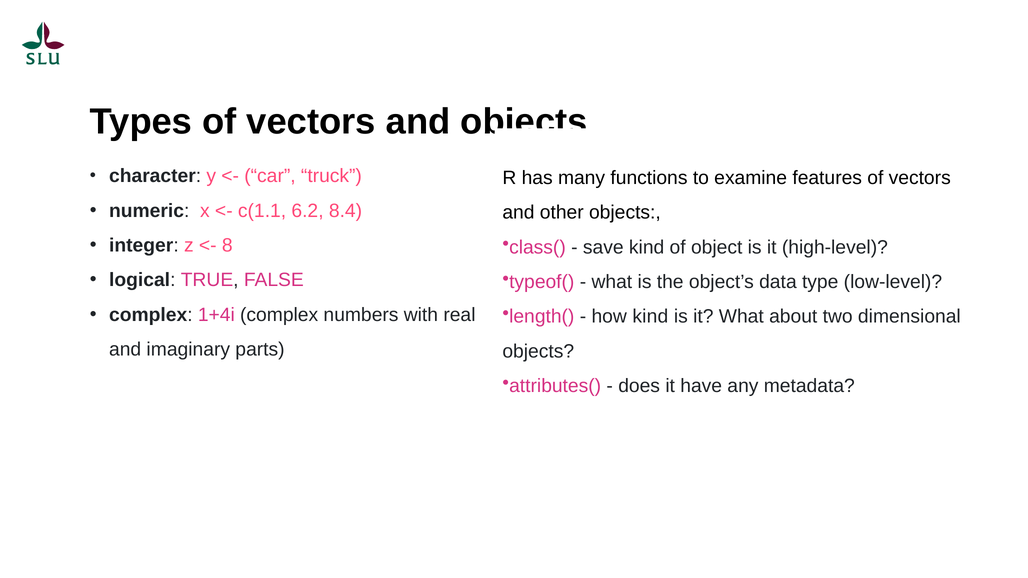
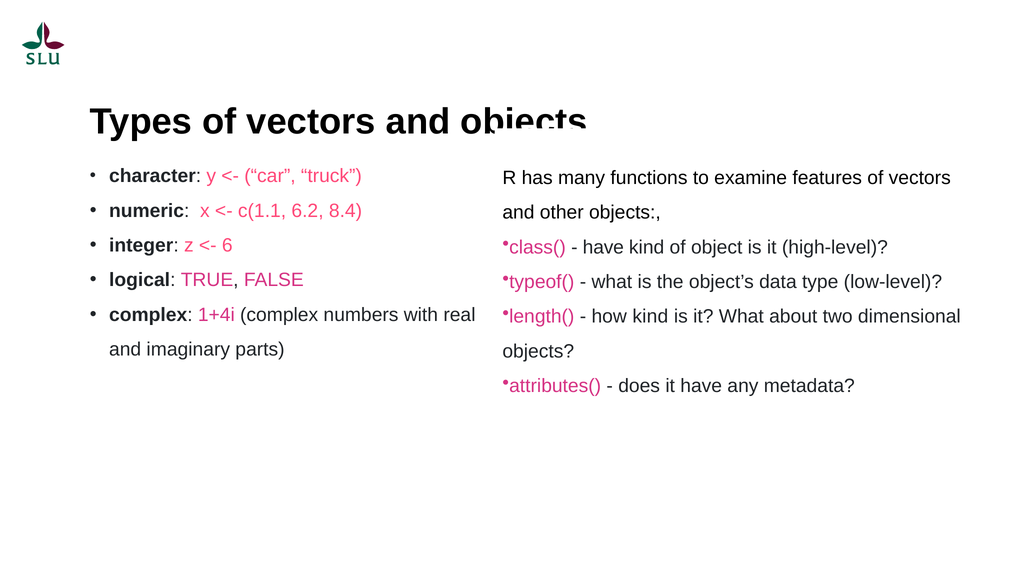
8: 8 -> 6
save at (603, 247): save -> have
